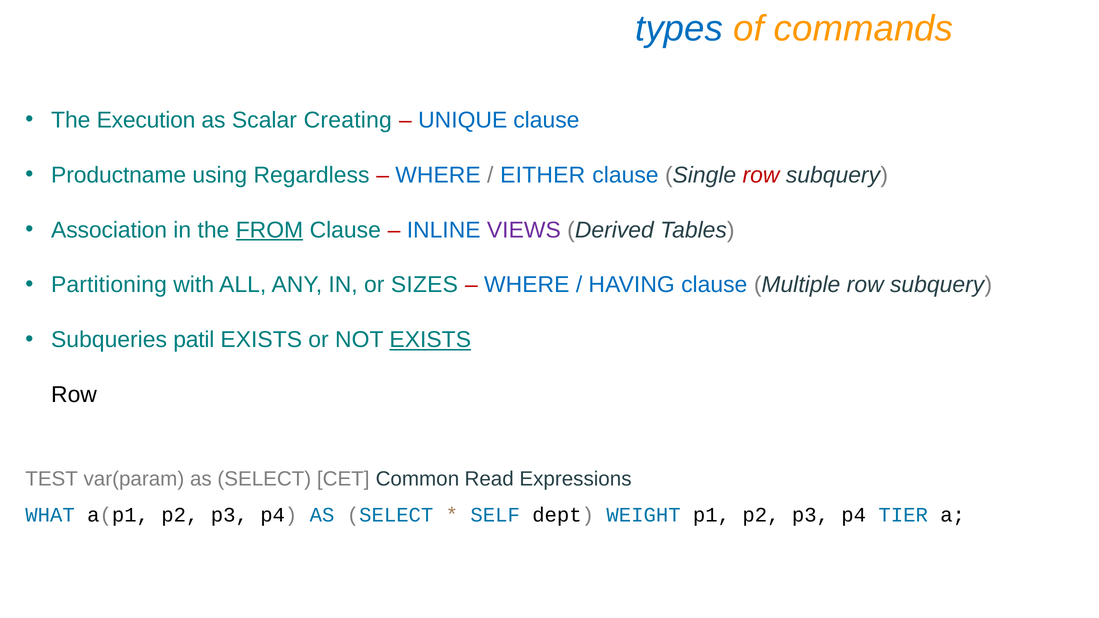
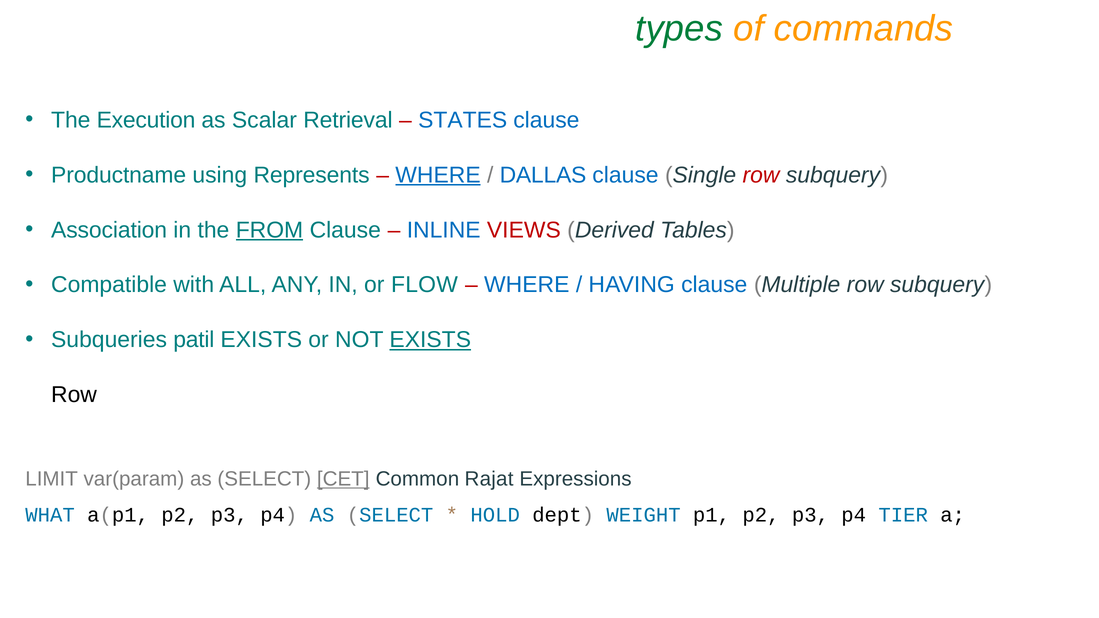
types colour: blue -> green
Creating: Creating -> Retrieval
UNIQUE: UNIQUE -> STATES
Regardless: Regardless -> Represents
WHERE at (438, 175) underline: none -> present
EITHER: EITHER -> DALLAS
VIEWS colour: purple -> red
Partitioning: Partitioning -> Compatible
SIZES: SIZES -> FLOW
TEST: TEST -> LIMIT
CET underline: none -> present
Read: Read -> Rajat
SELF: SELF -> HOLD
